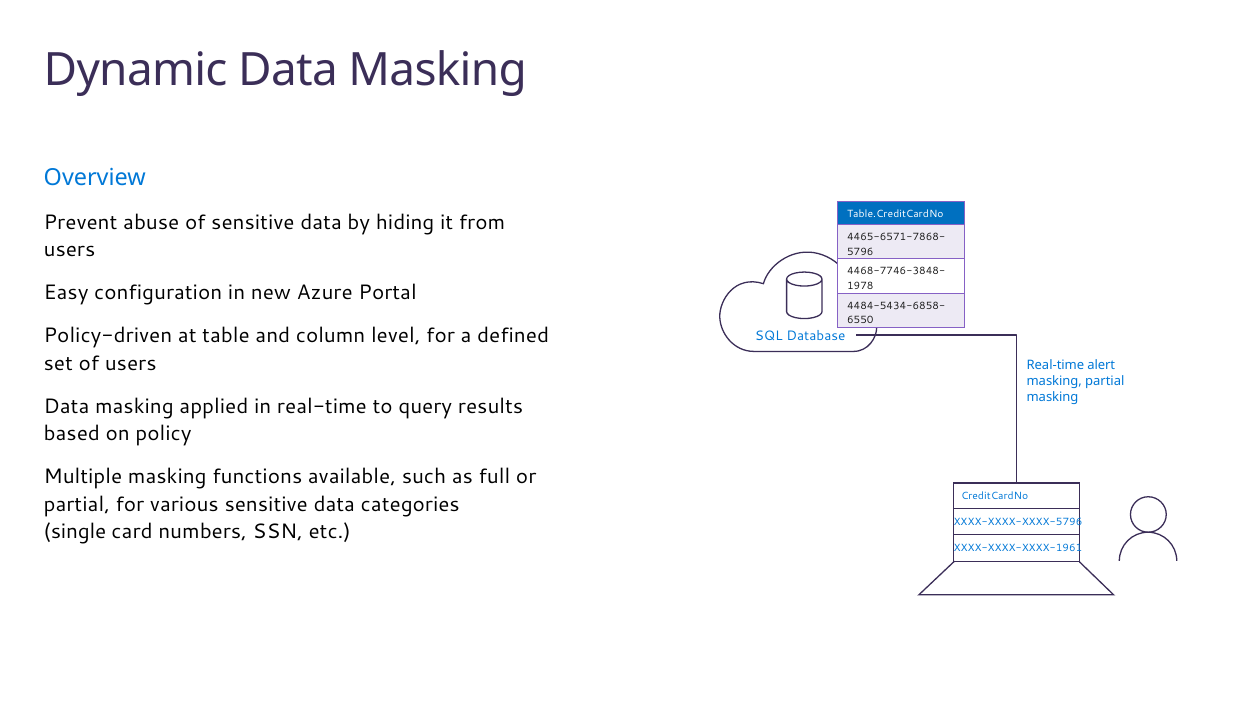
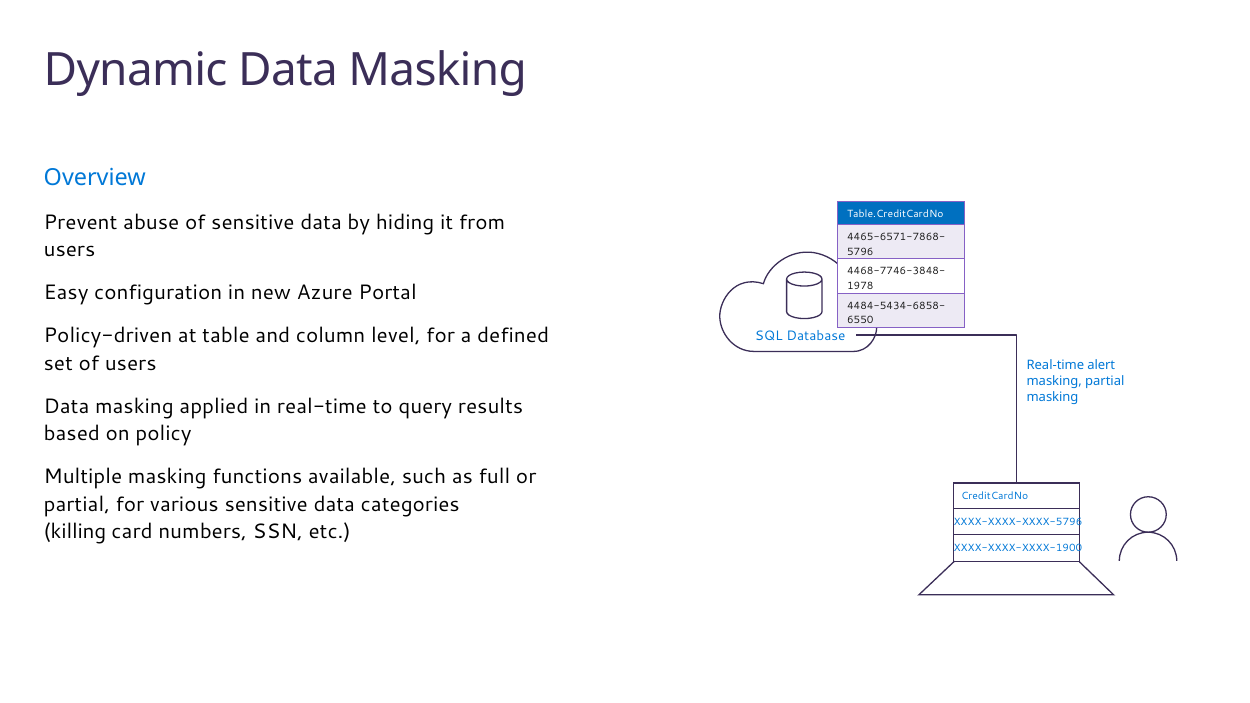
single: single -> killing
XXXX-XXXX-XXXX-1961: XXXX-XXXX-XXXX-1961 -> XXXX-XXXX-XXXX-1900
